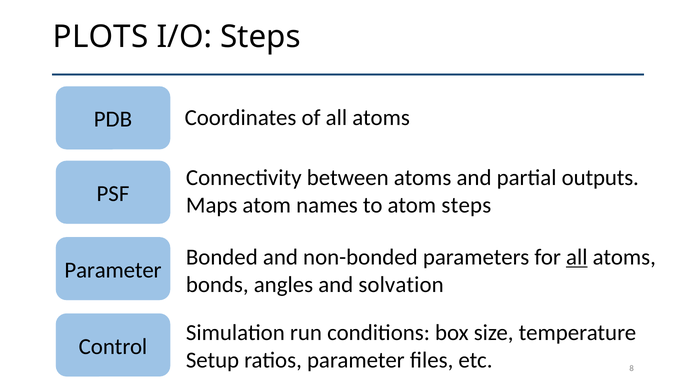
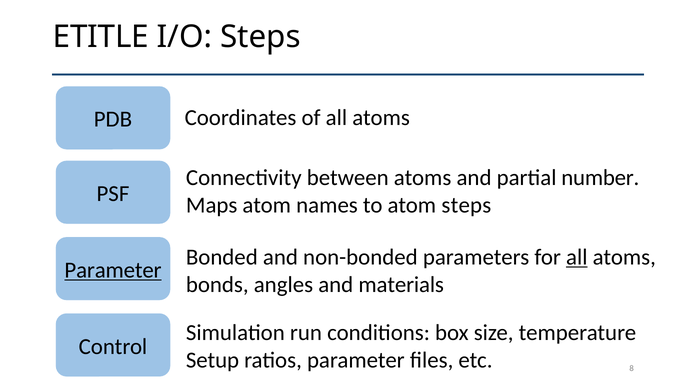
PLOTS: PLOTS -> ETITLE
outputs: outputs -> number
Parameter at (113, 270) underline: none -> present
solvation: solvation -> materials
